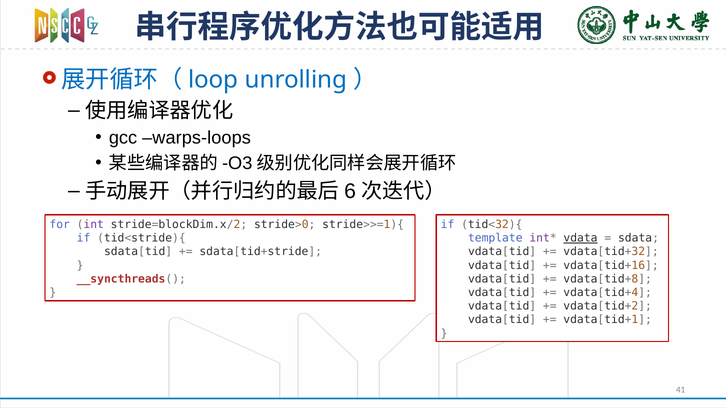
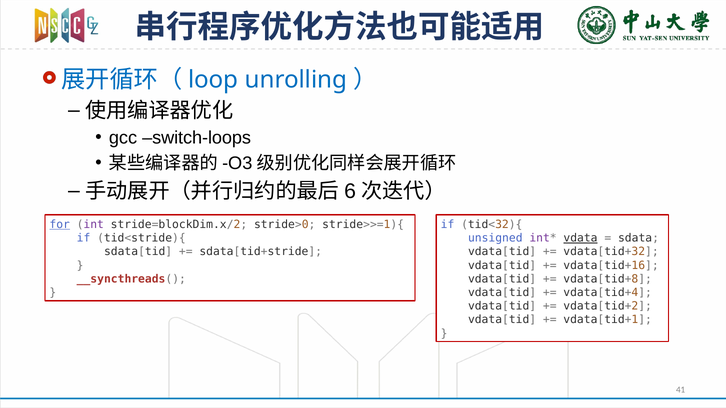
warps-loops: warps-loops -> switch-loops
for underline: none -> present
template: template -> unsigned
